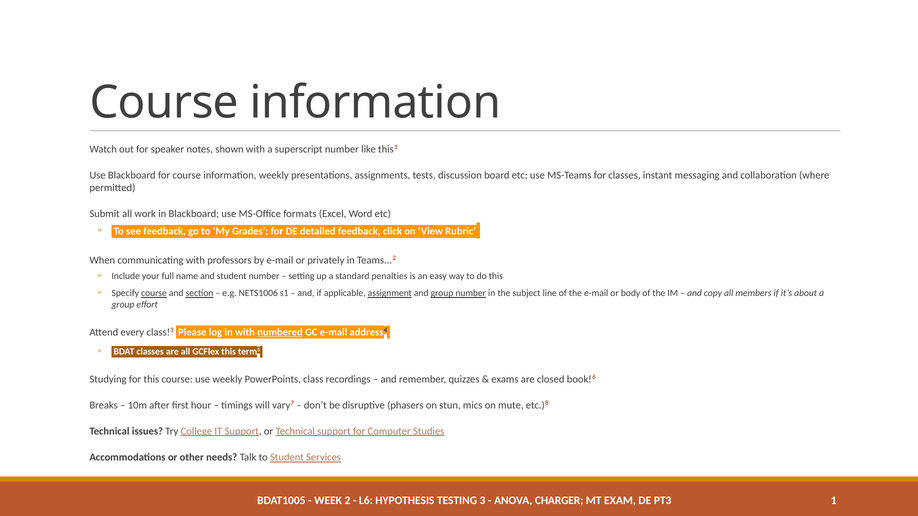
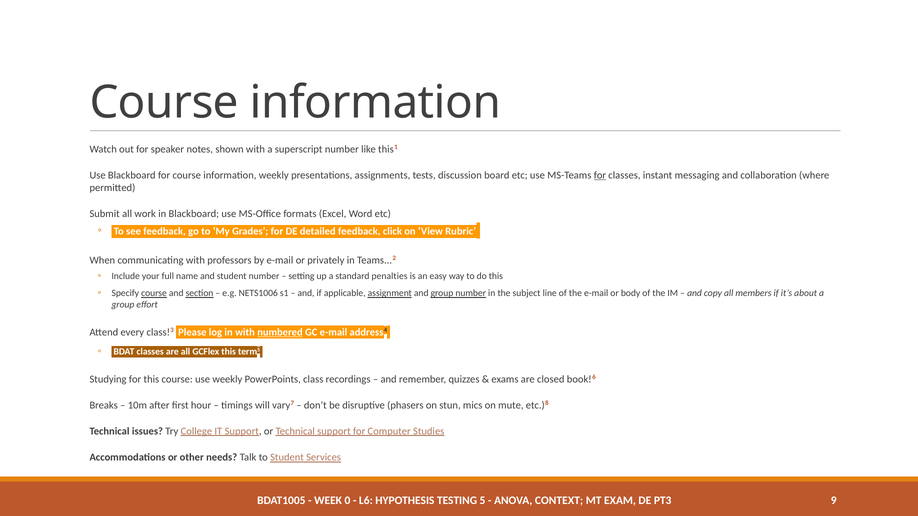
for at (600, 175) underline: none -> present
2: 2 -> 0
3: 3 -> 5
CHARGER: CHARGER -> CONTEXT
1: 1 -> 9
